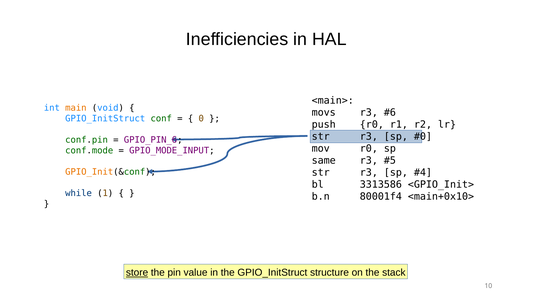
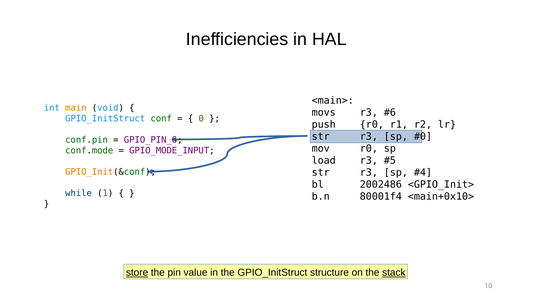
same: same -> load
3313586: 3313586 -> 2002486
stack underline: none -> present
